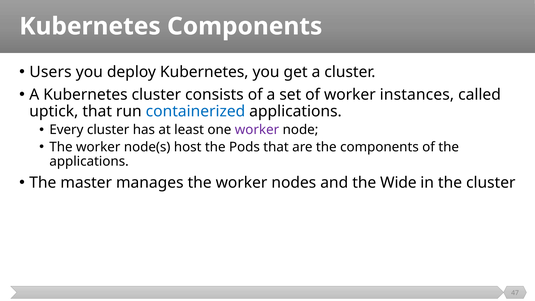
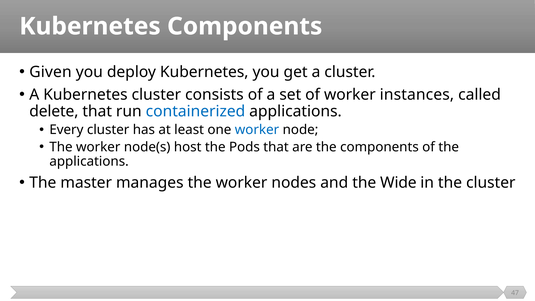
Users: Users -> Given
uptick: uptick -> delete
worker at (257, 130) colour: purple -> blue
